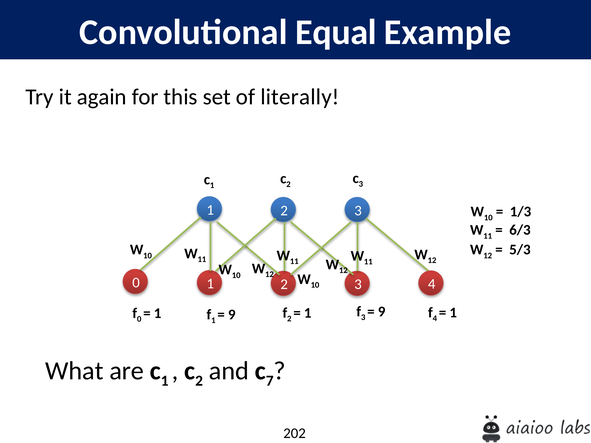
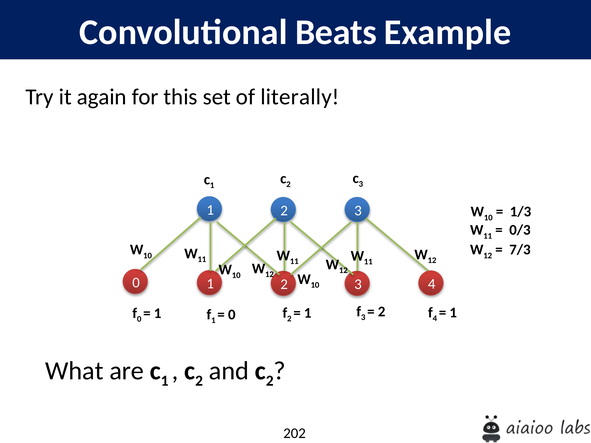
Equal: Equal -> Beats
6/3: 6/3 -> 0/3
5/3: 5/3 -> 7/3
9 at (232, 315): 9 -> 0
9 at (382, 312): 9 -> 2
7 at (270, 381): 7 -> 2
